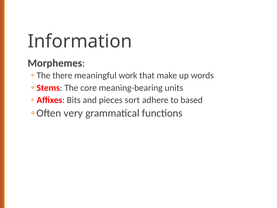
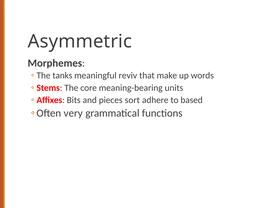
Information: Information -> Asymmetric
there: there -> tanks
work: work -> reviv
